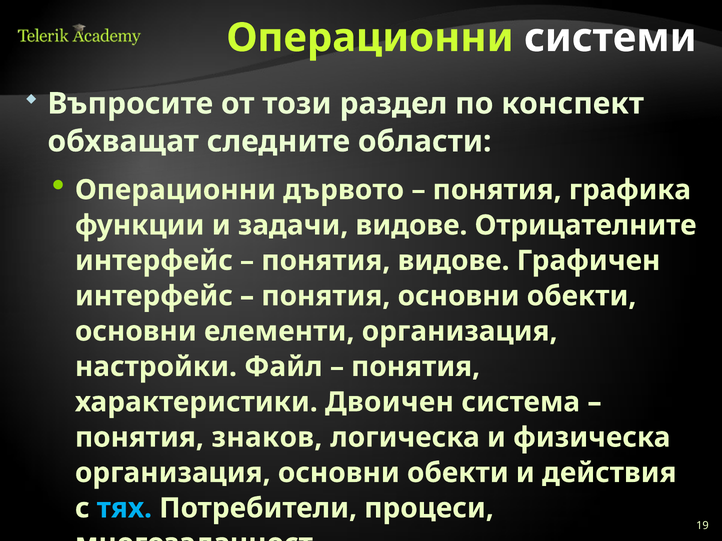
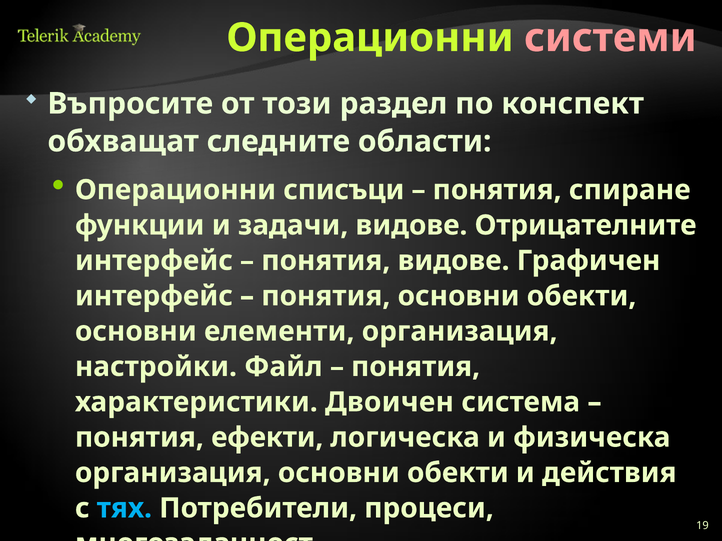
системи colour: white -> pink
дървото: дървото -> списъци
графика: графика -> спиране
знаков: знаков -> ефекти
